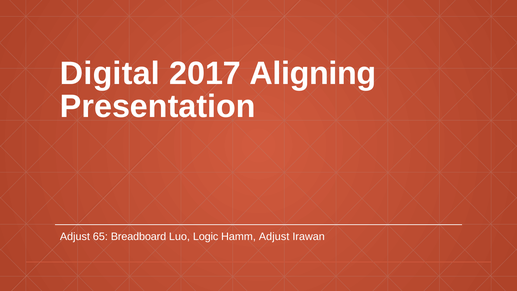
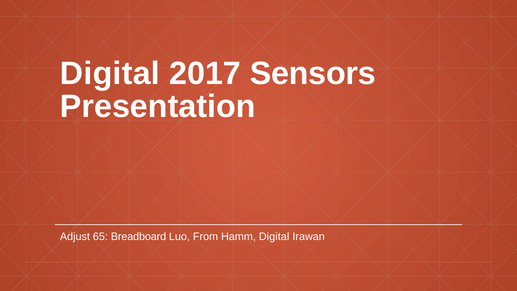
Aligning: Aligning -> Sensors
Logic: Logic -> From
Hamm Adjust: Adjust -> Digital
